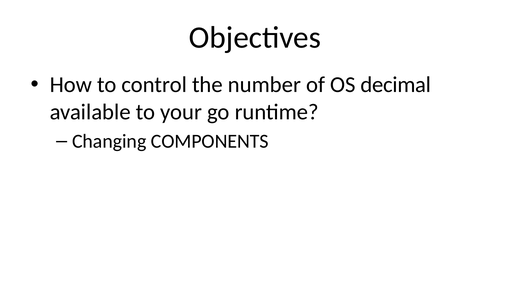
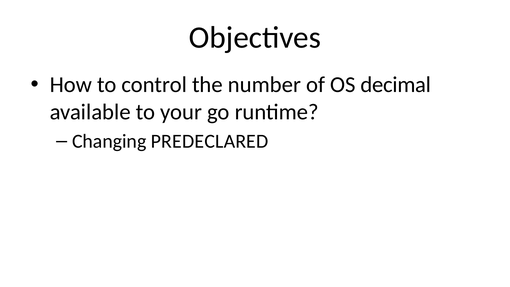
COMPONENTS: COMPONENTS -> PREDECLARED
